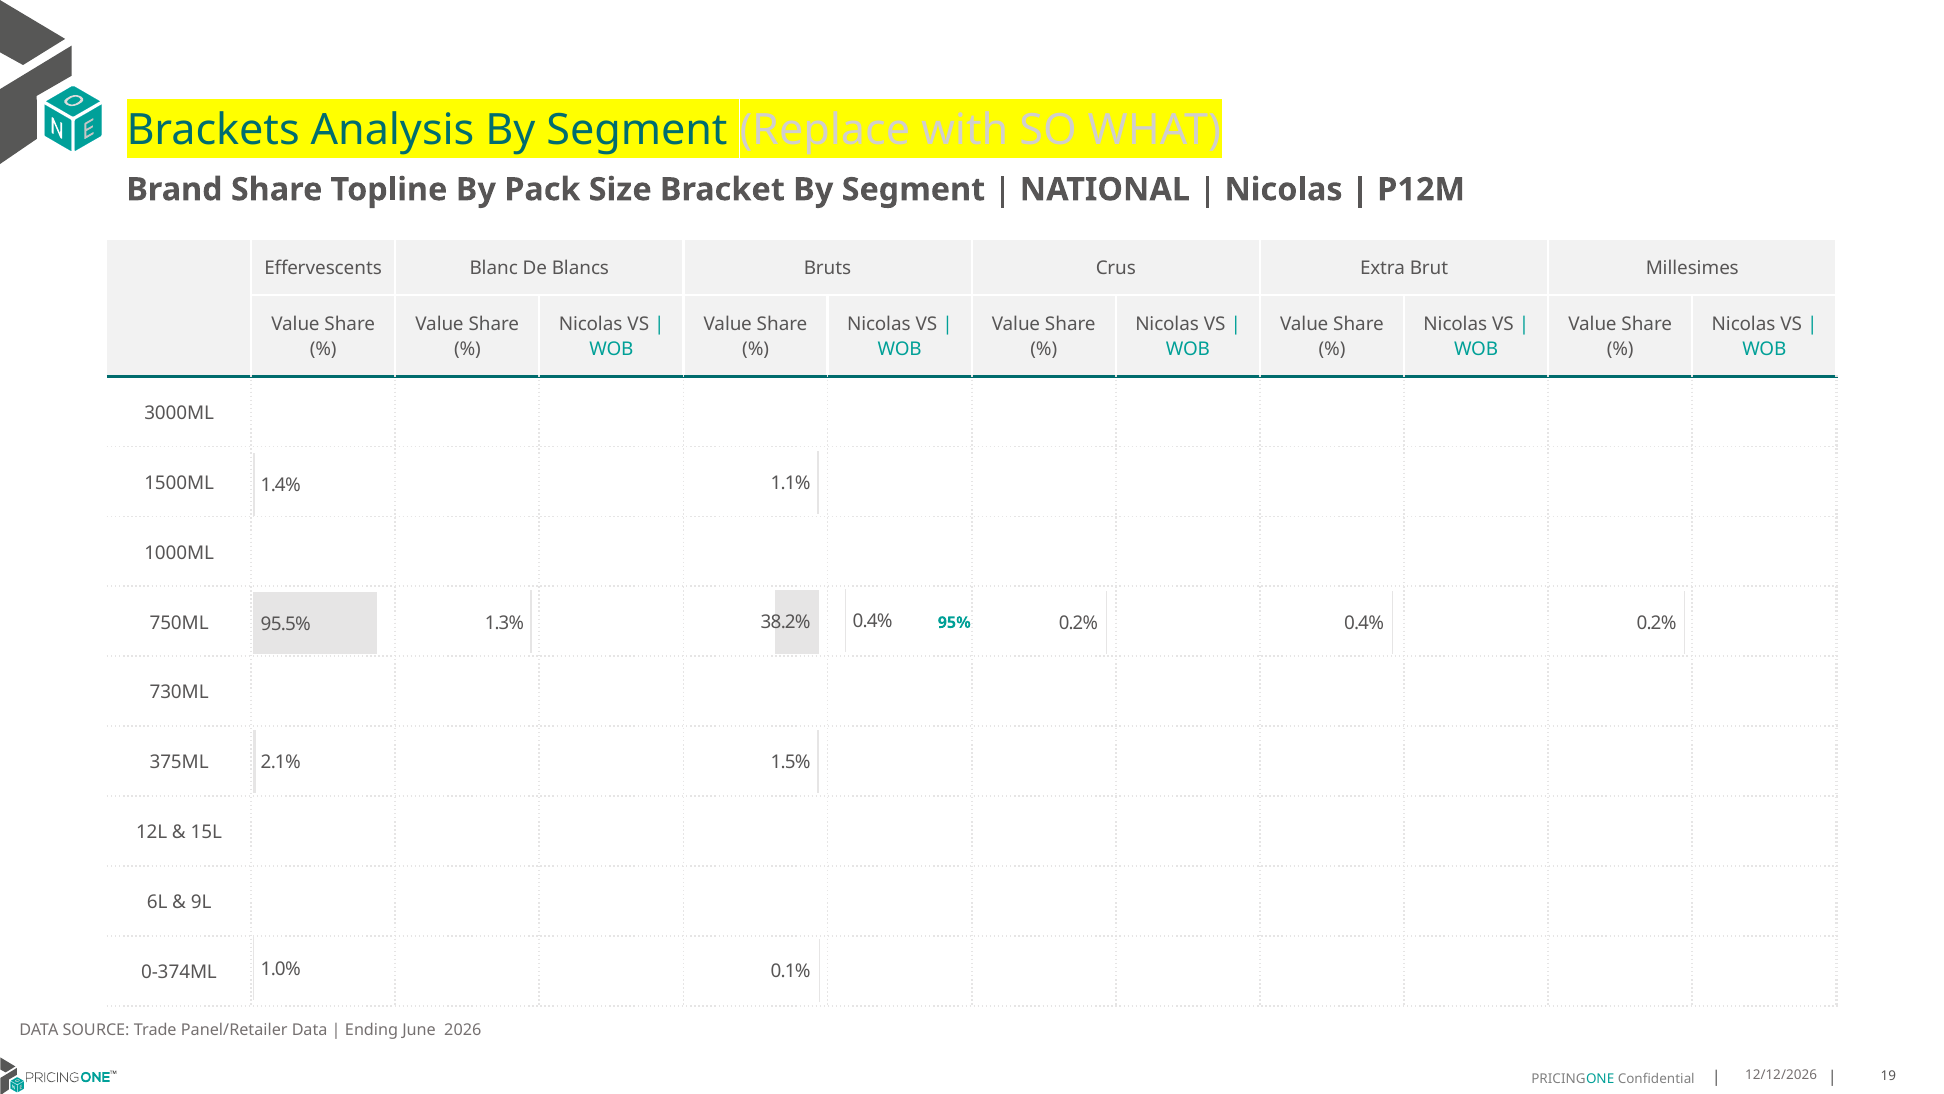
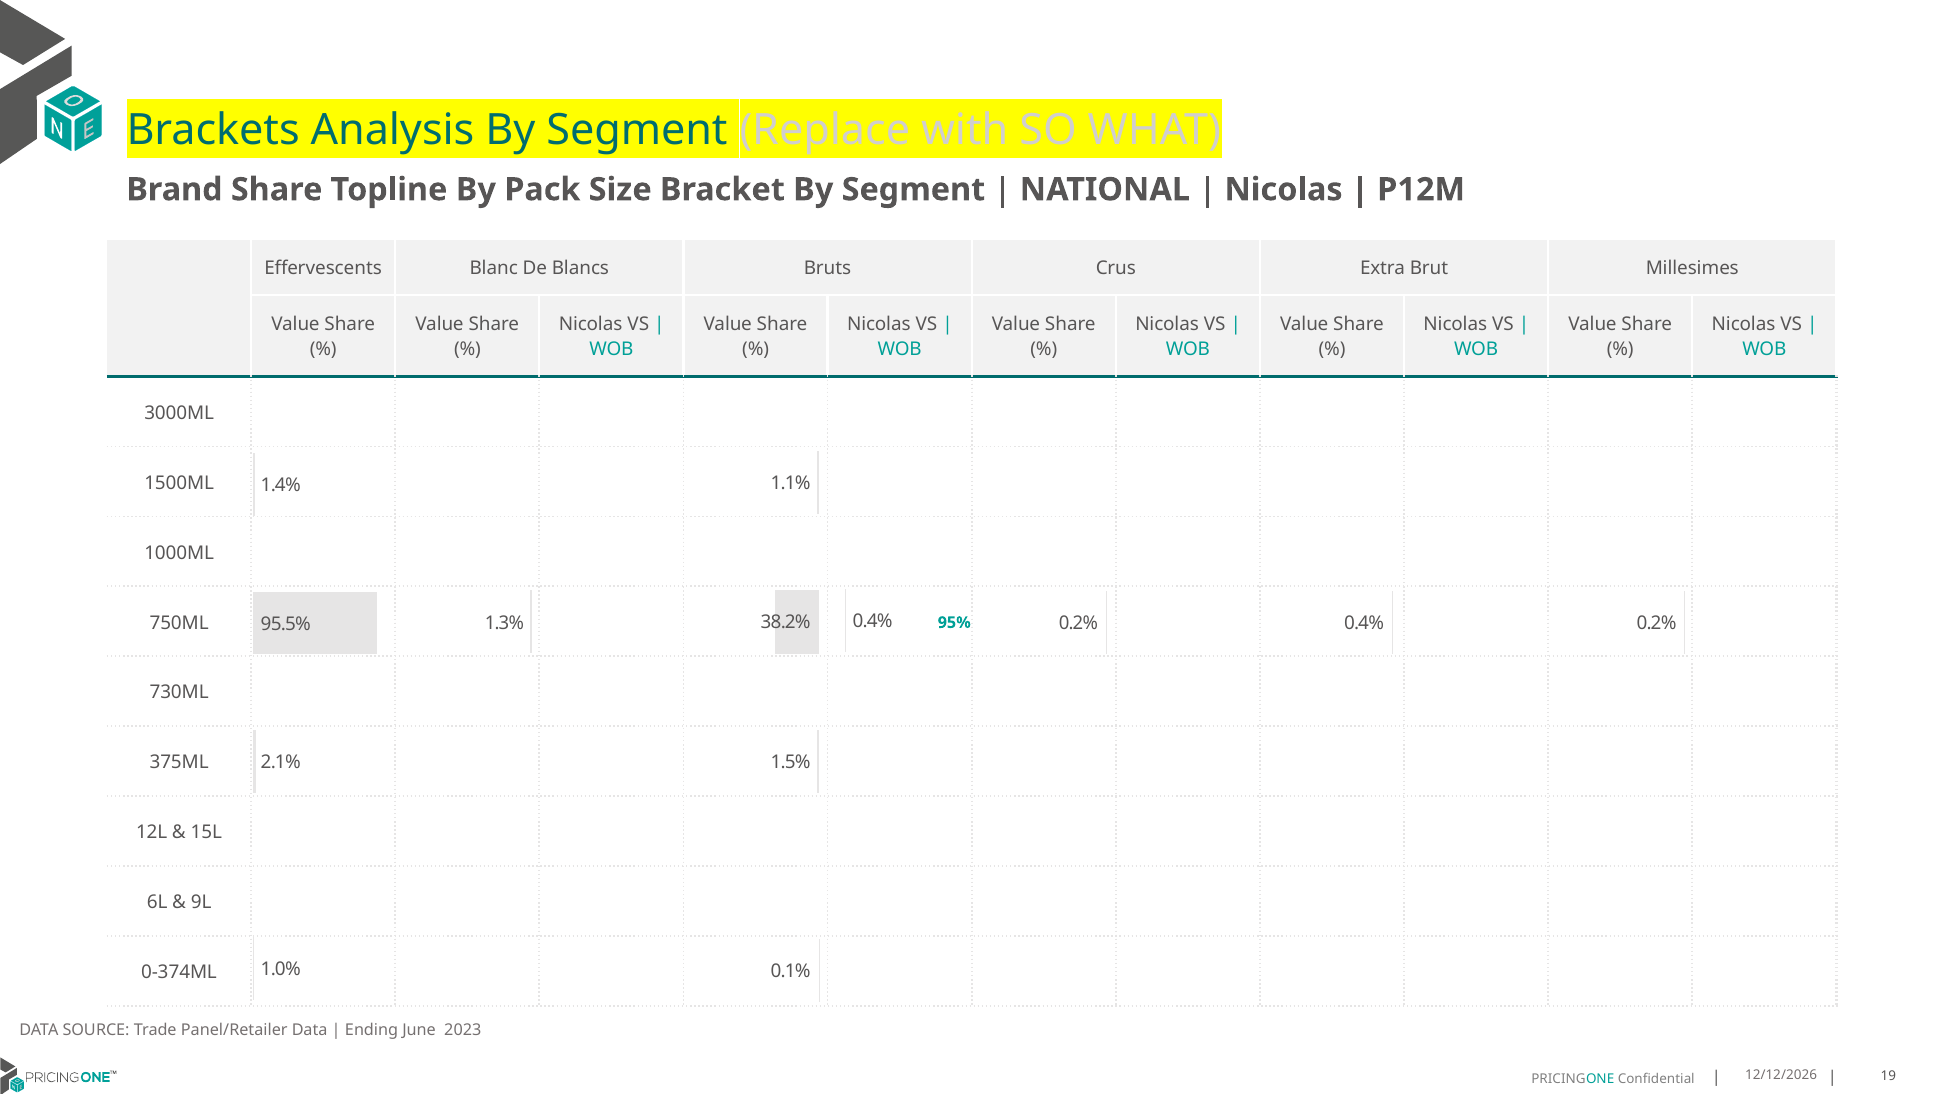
2026: 2026 -> 2023
